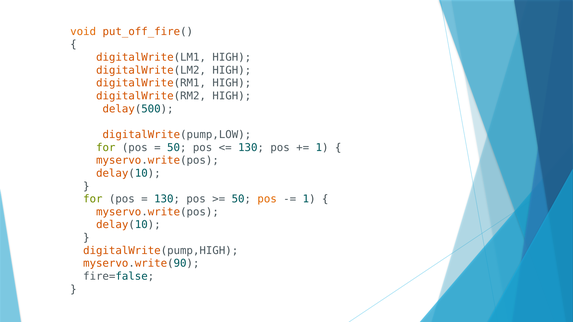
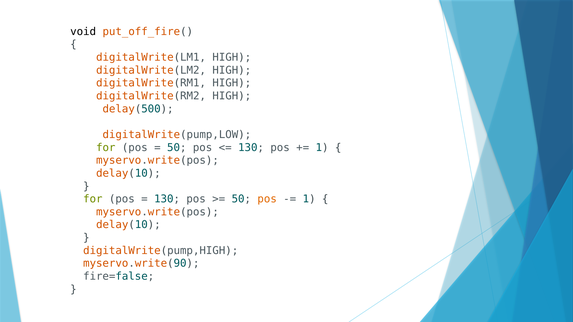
void colour: orange -> black
